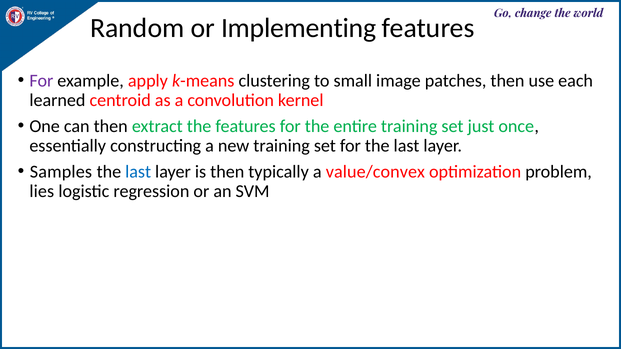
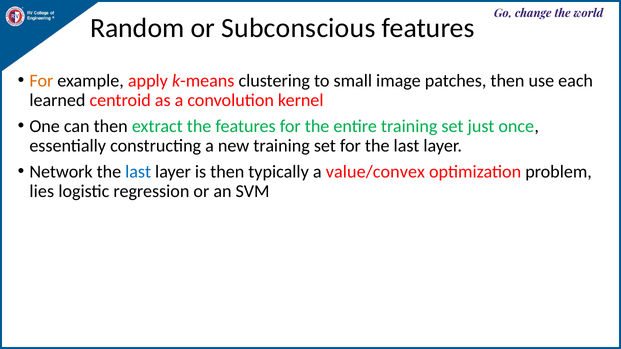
Implementing: Implementing -> Subconscious
For at (41, 81) colour: purple -> orange
Samples: Samples -> Network
